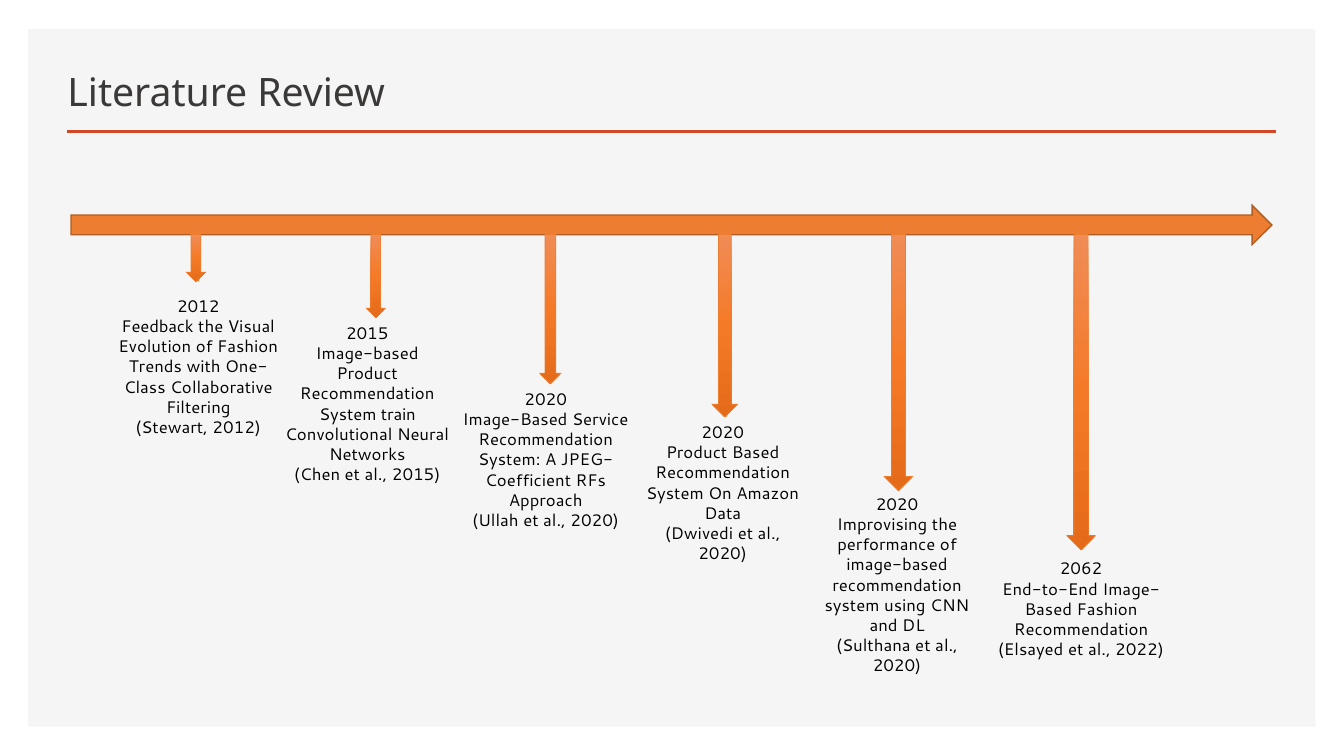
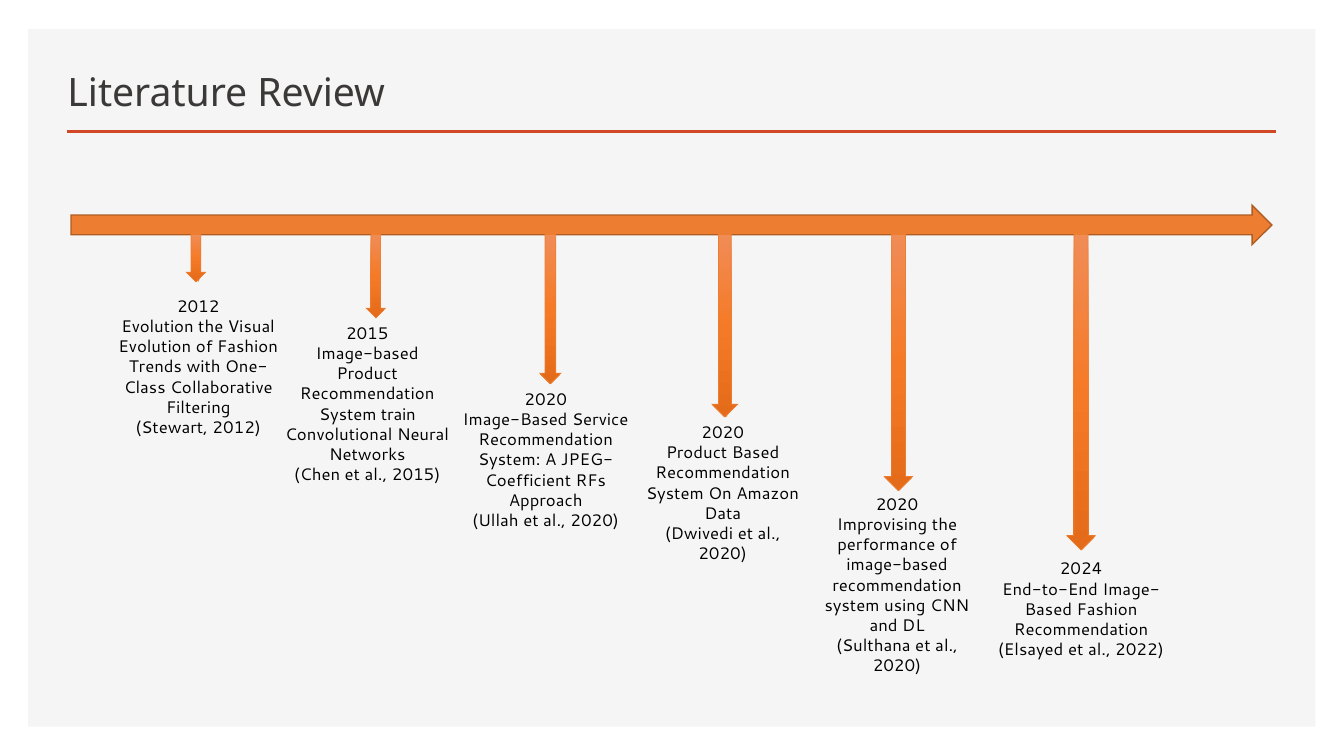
Feedback at (158, 327): Feedback -> Evolution
2062: 2062 -> 2024
